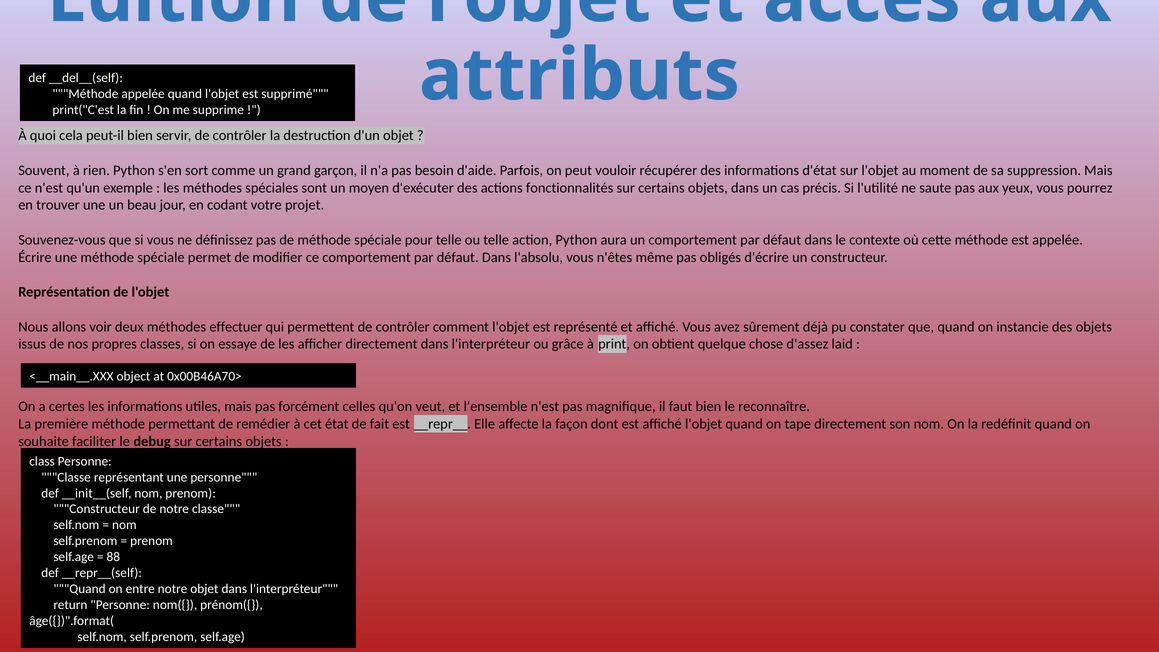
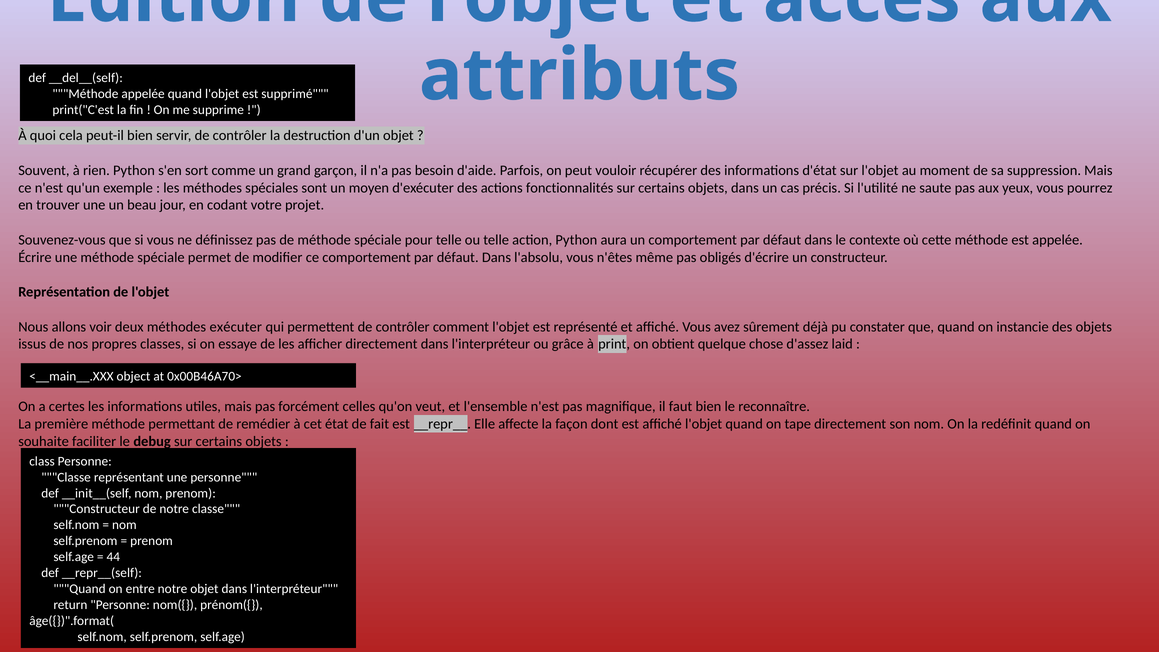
effectuer: effectuer -> exécuter
88: 88 -> 44
